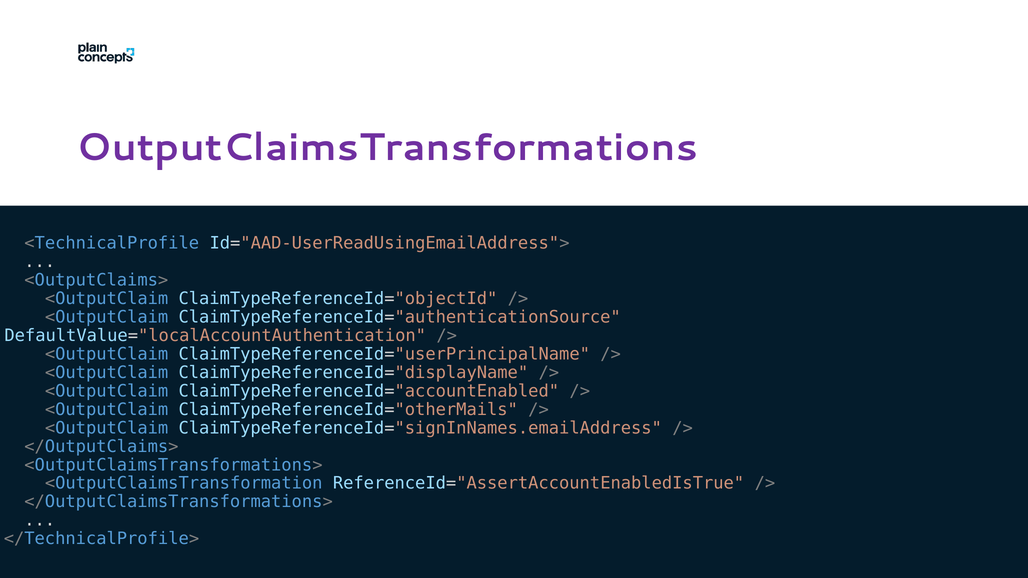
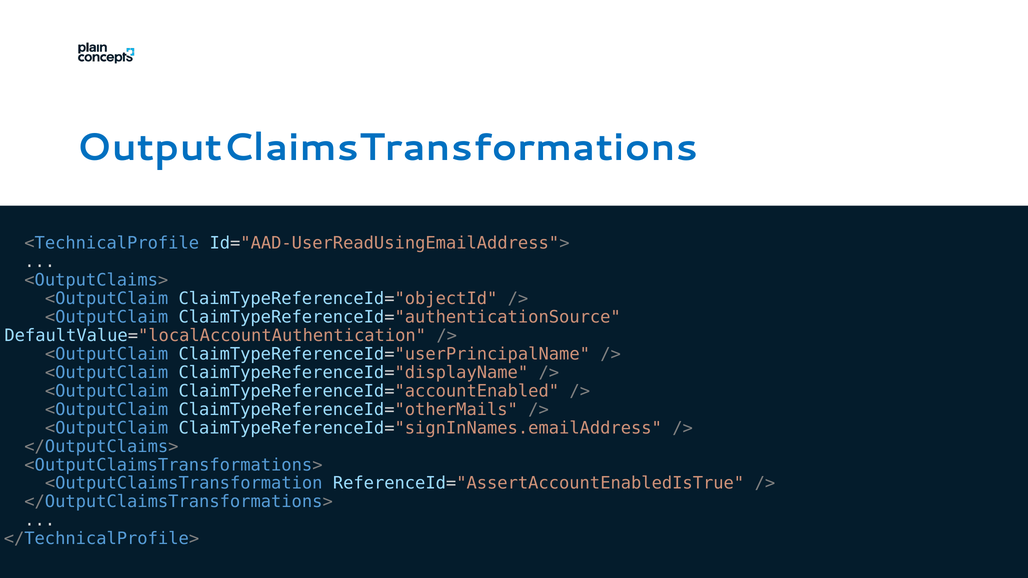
OutputClaimsTransformations colour: purple -> blue
